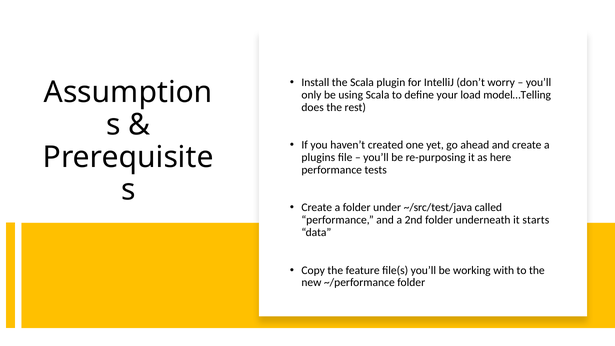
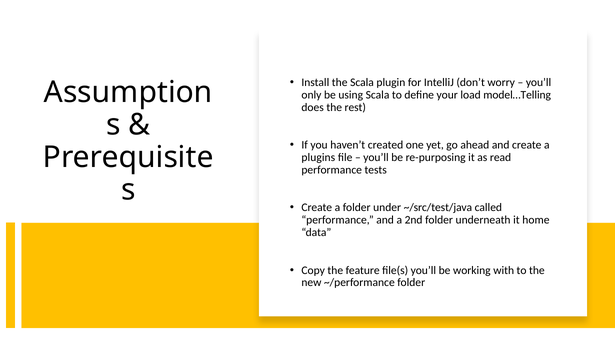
here: here -> read
starts: starts -> home
